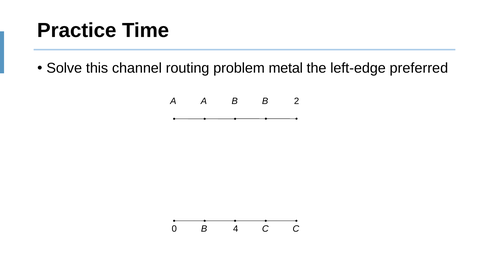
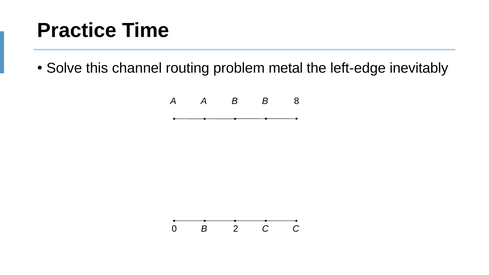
preferred: preferred -> inevitably
2: 2 -> 8
4: 4 -> 2
